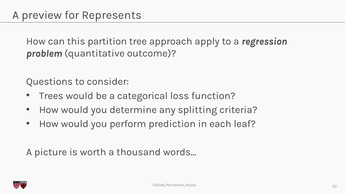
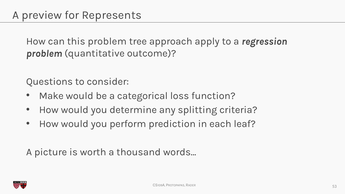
this partition: partition -> problem
Trees: Trees -> Make
